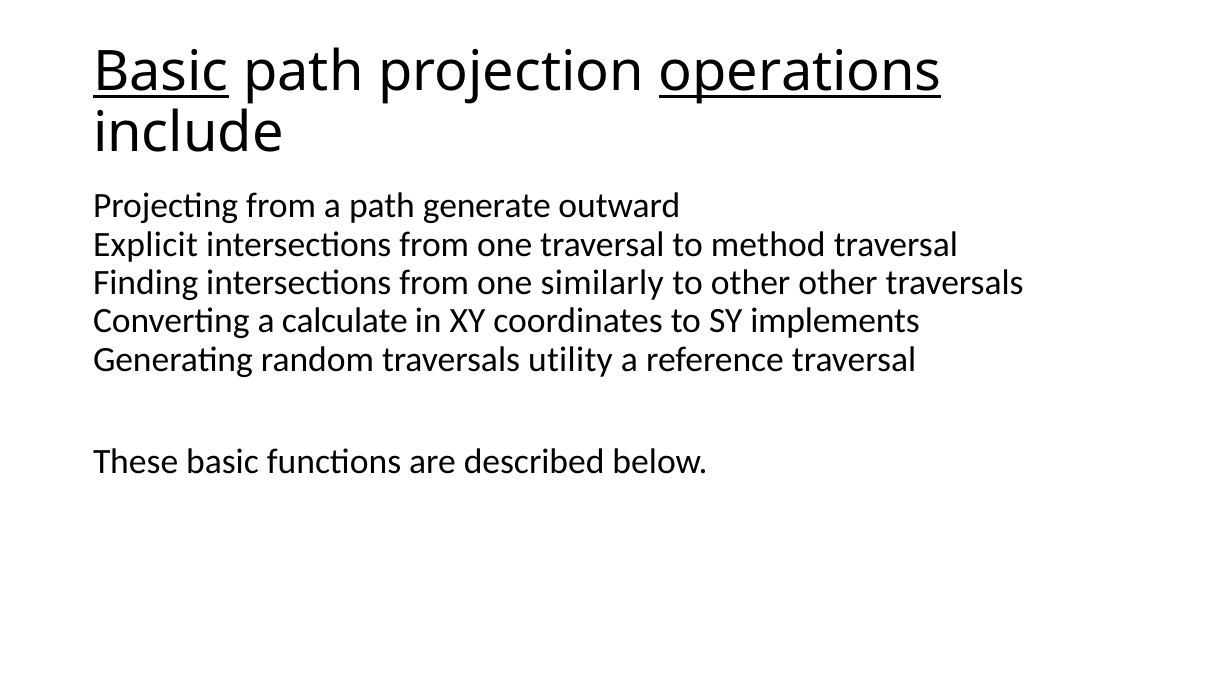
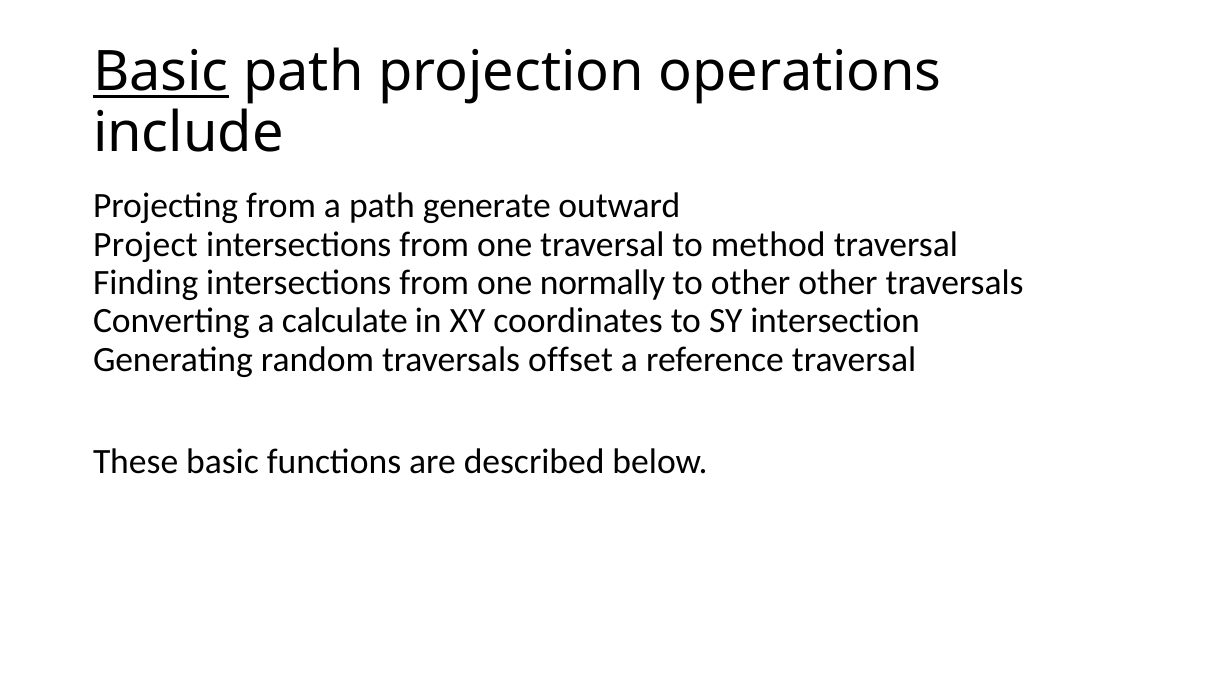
operations underline: present -> none
Explicit: Explicit -> Project
similarly: similarly -> normally
implements: implements -> intersection
utility: utility -> offset
